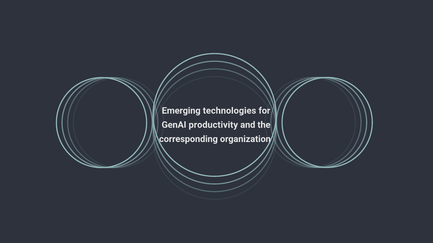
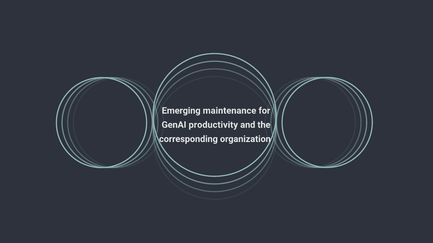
technologies: technologies -> maintenance
